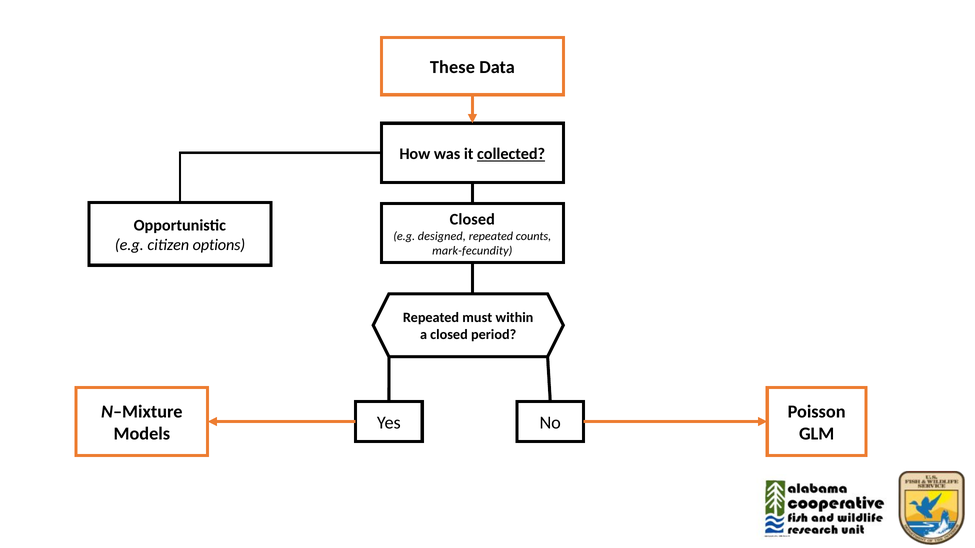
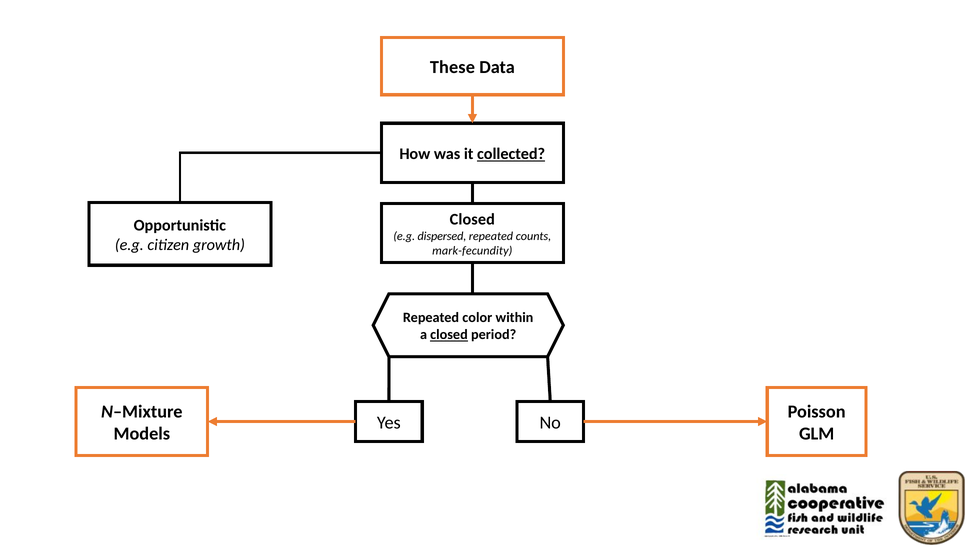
designed: designed -> dispersed
options: options -> growth
must: must -> color
closed at (449, 335) underline: none -> present
